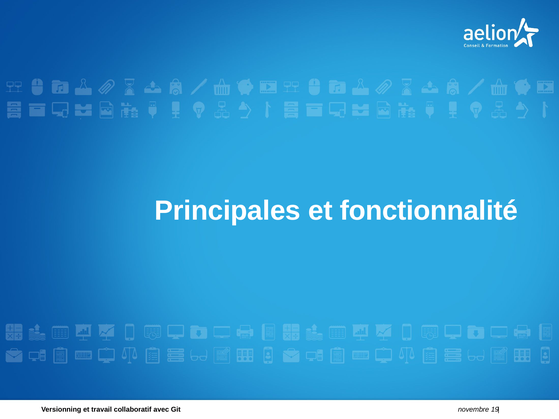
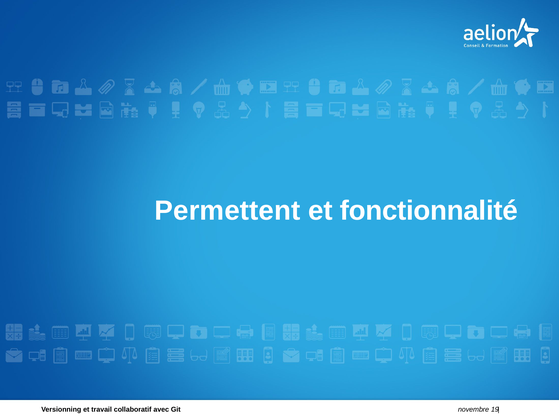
Principales: Principales -> Permettent
